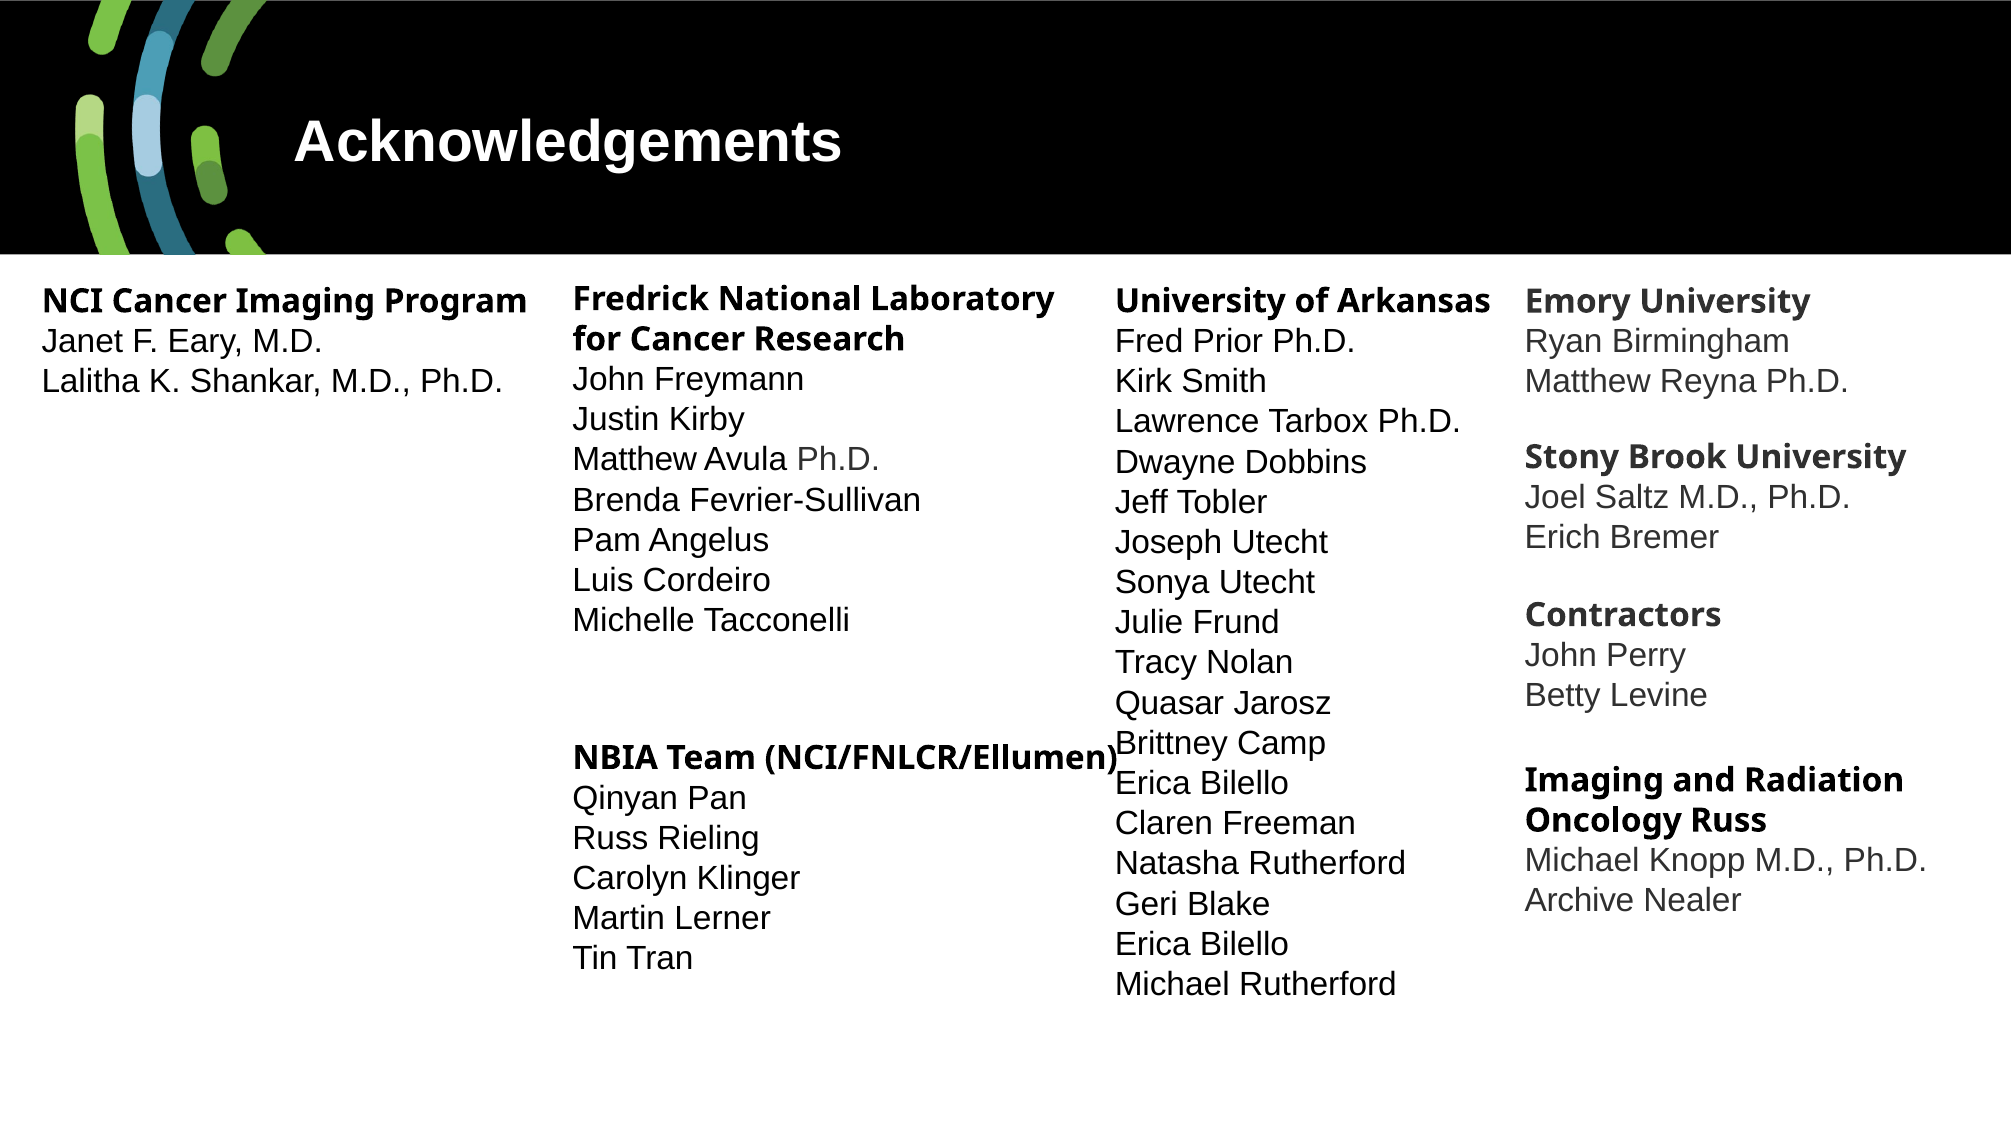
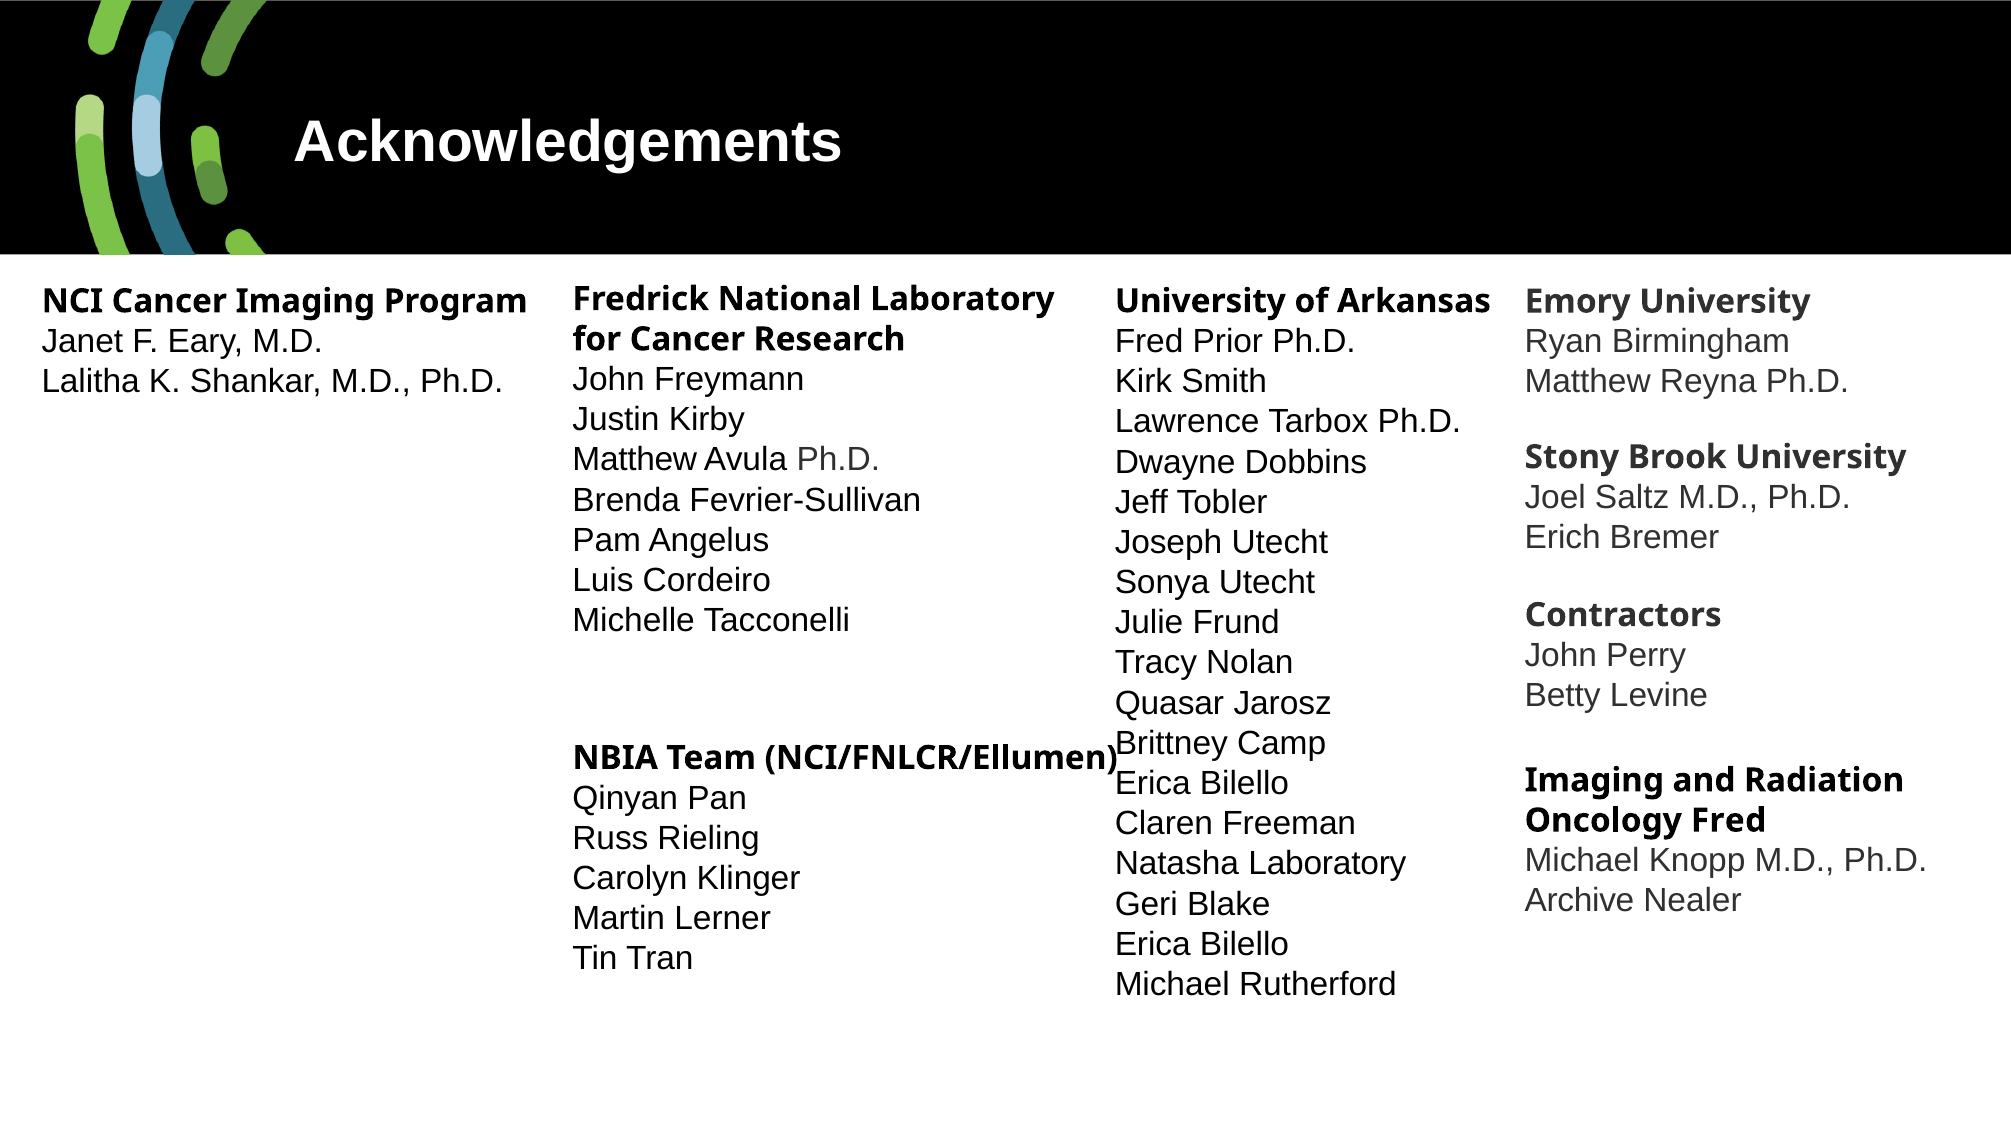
Oncology Russ: Russ -> Fred
Natasha Rutherford: Rutherford -> Laboratory
